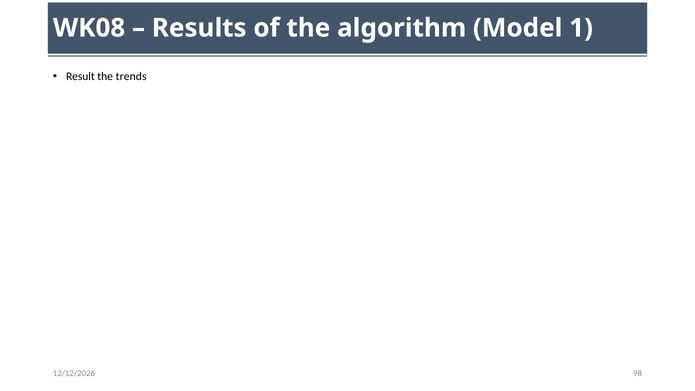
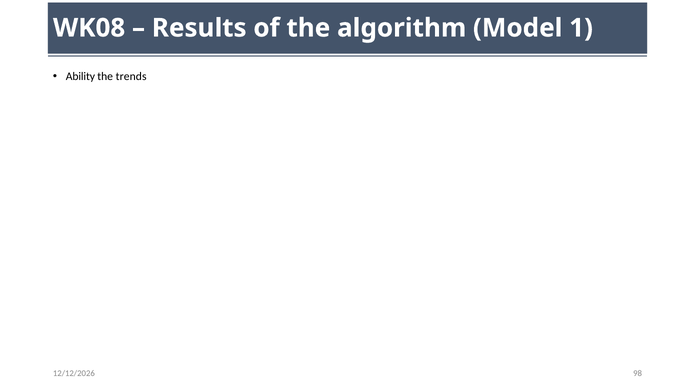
Result: Result -> Ability
